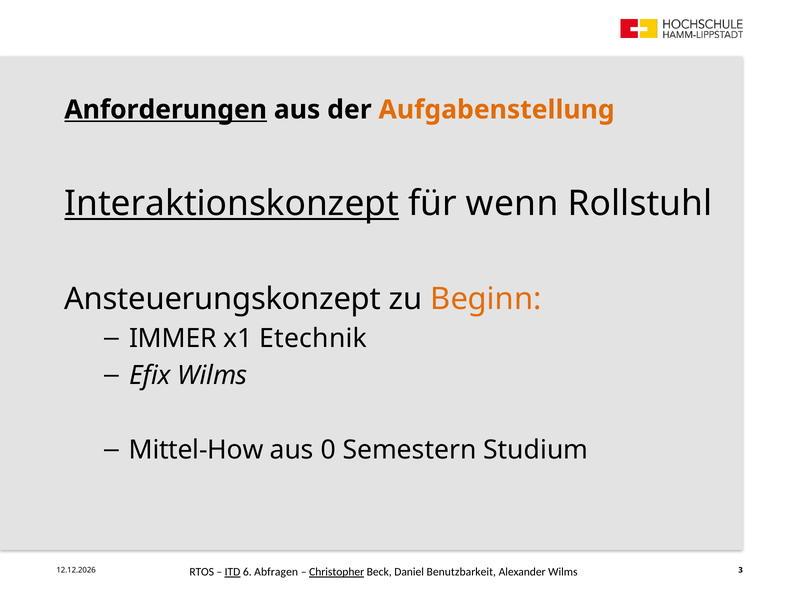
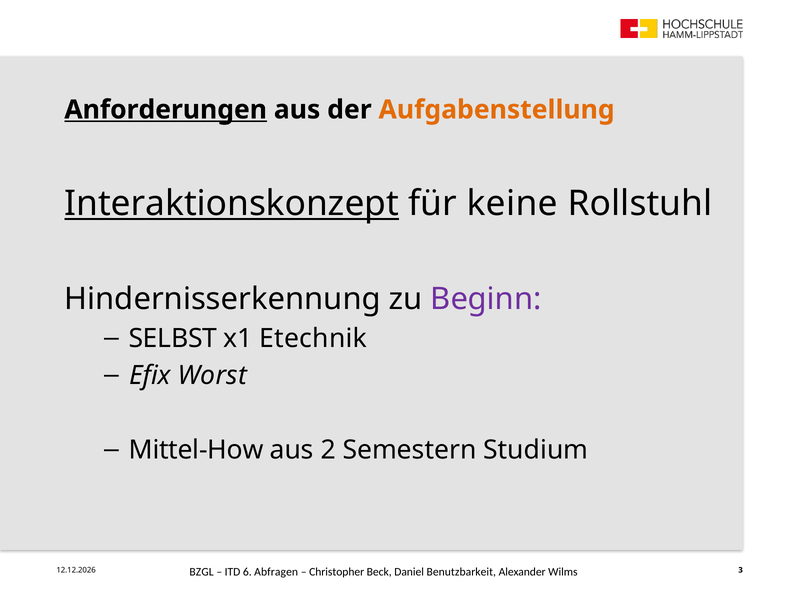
wenn: wenn -> keine
Ansteuerungskonzept: Ansteuerungskonzept -> Hindernisserkennung
Beginn colour: orange -> purple
IMMER: IMMER -> SELBST
Efix Wilms: Wilms -> Worst
0: 0 -> 2
RTOS: RTOS -> BZGL
ITD underline: present -> none
Christopher underline: present -> none
